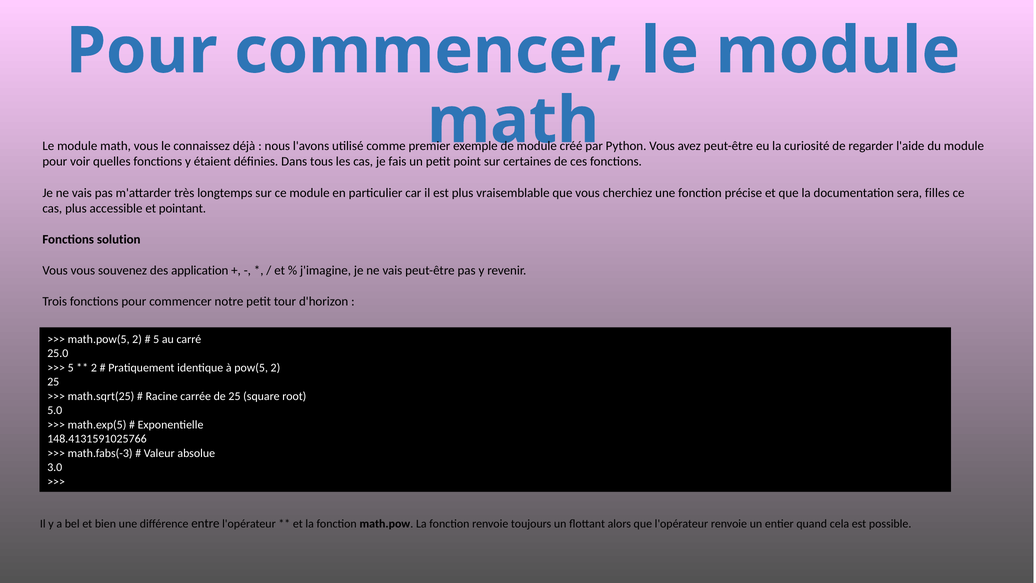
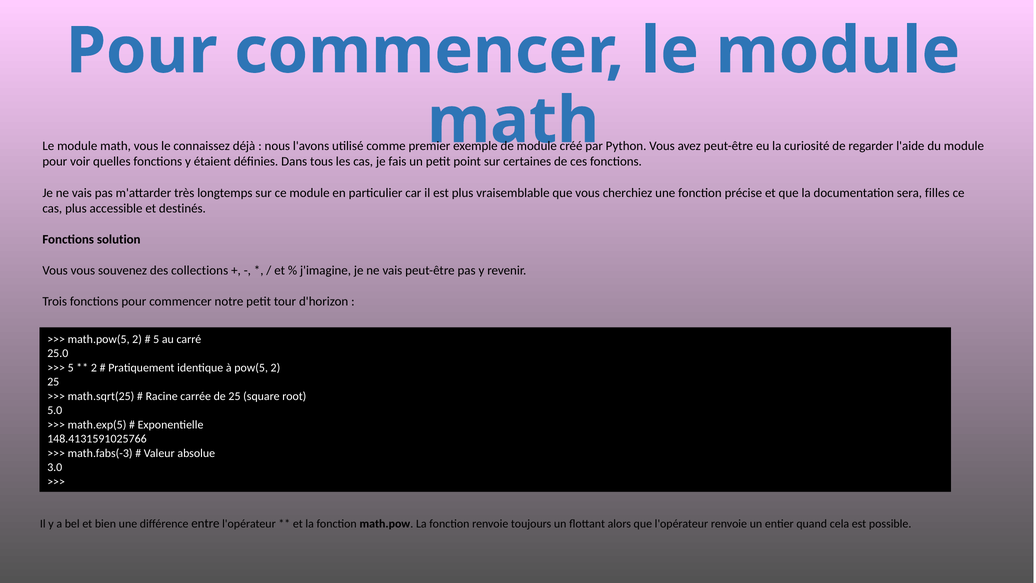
pointant: pointant -> destinés
application: application -> collections
